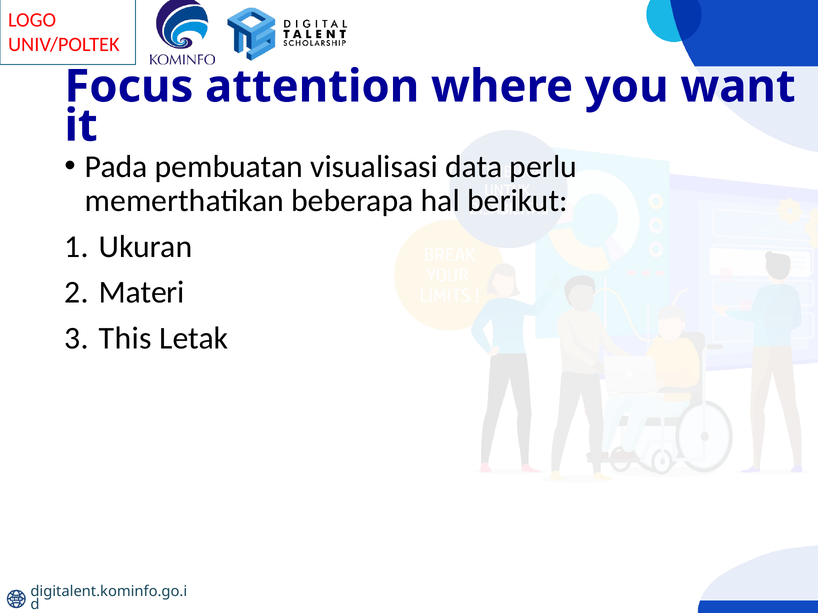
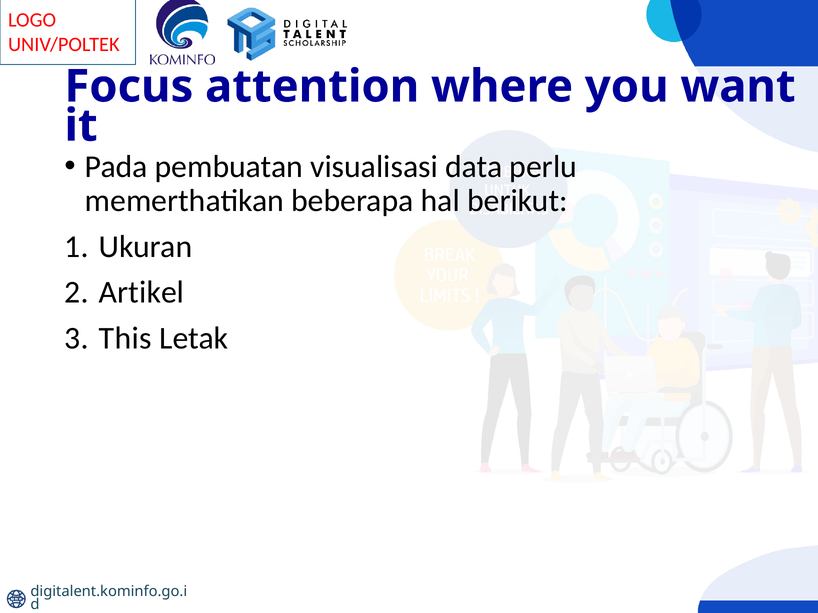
Materi: Materi -> Artikel
